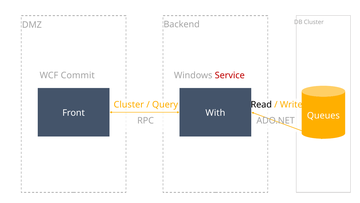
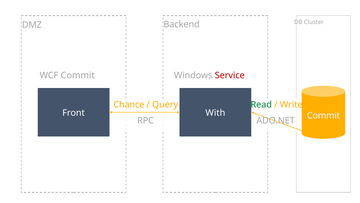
Cluster at (129, 104): Cluster -> Chance
Read colour: black -> green
Queues at (323, 115): Queues -> Commit
